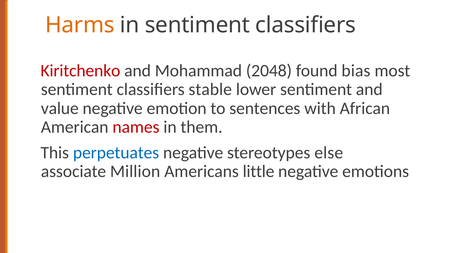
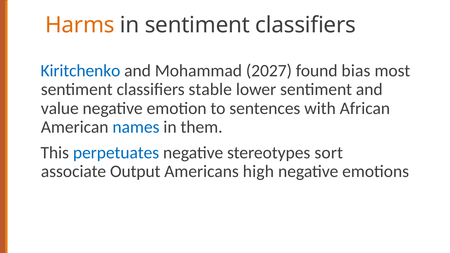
Kiritchenko colour: red -> blue
2048: 2048 -> 2027
names colour: red -> blue
else: else -> sort
Million: Million -> Output
little: little -> high
